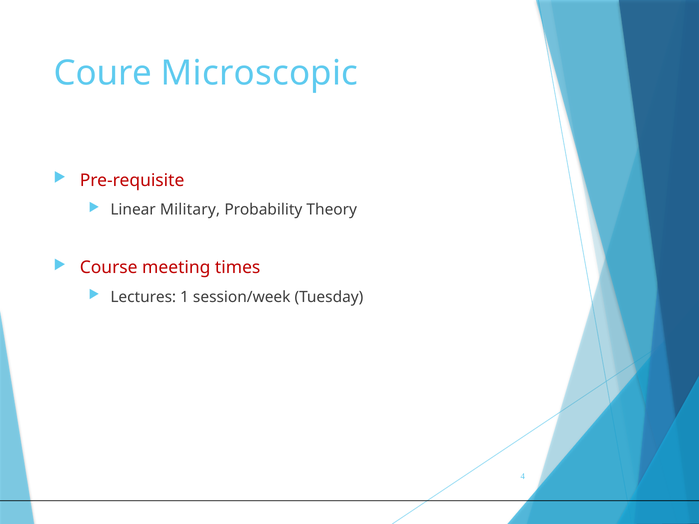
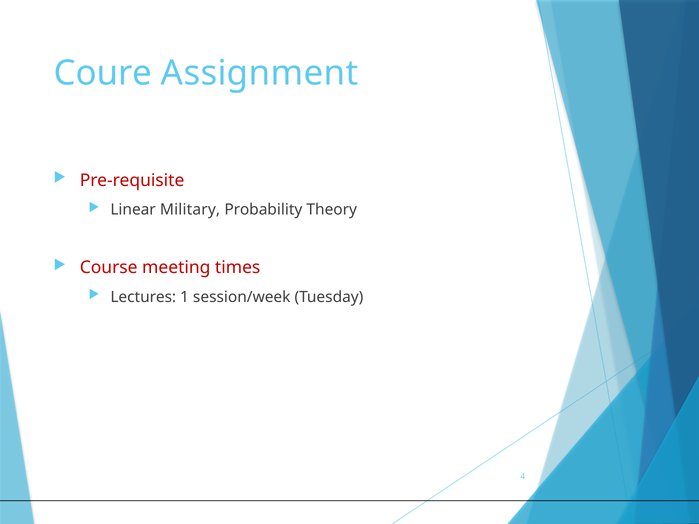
Microscopic: Microscopic -> Assignment
